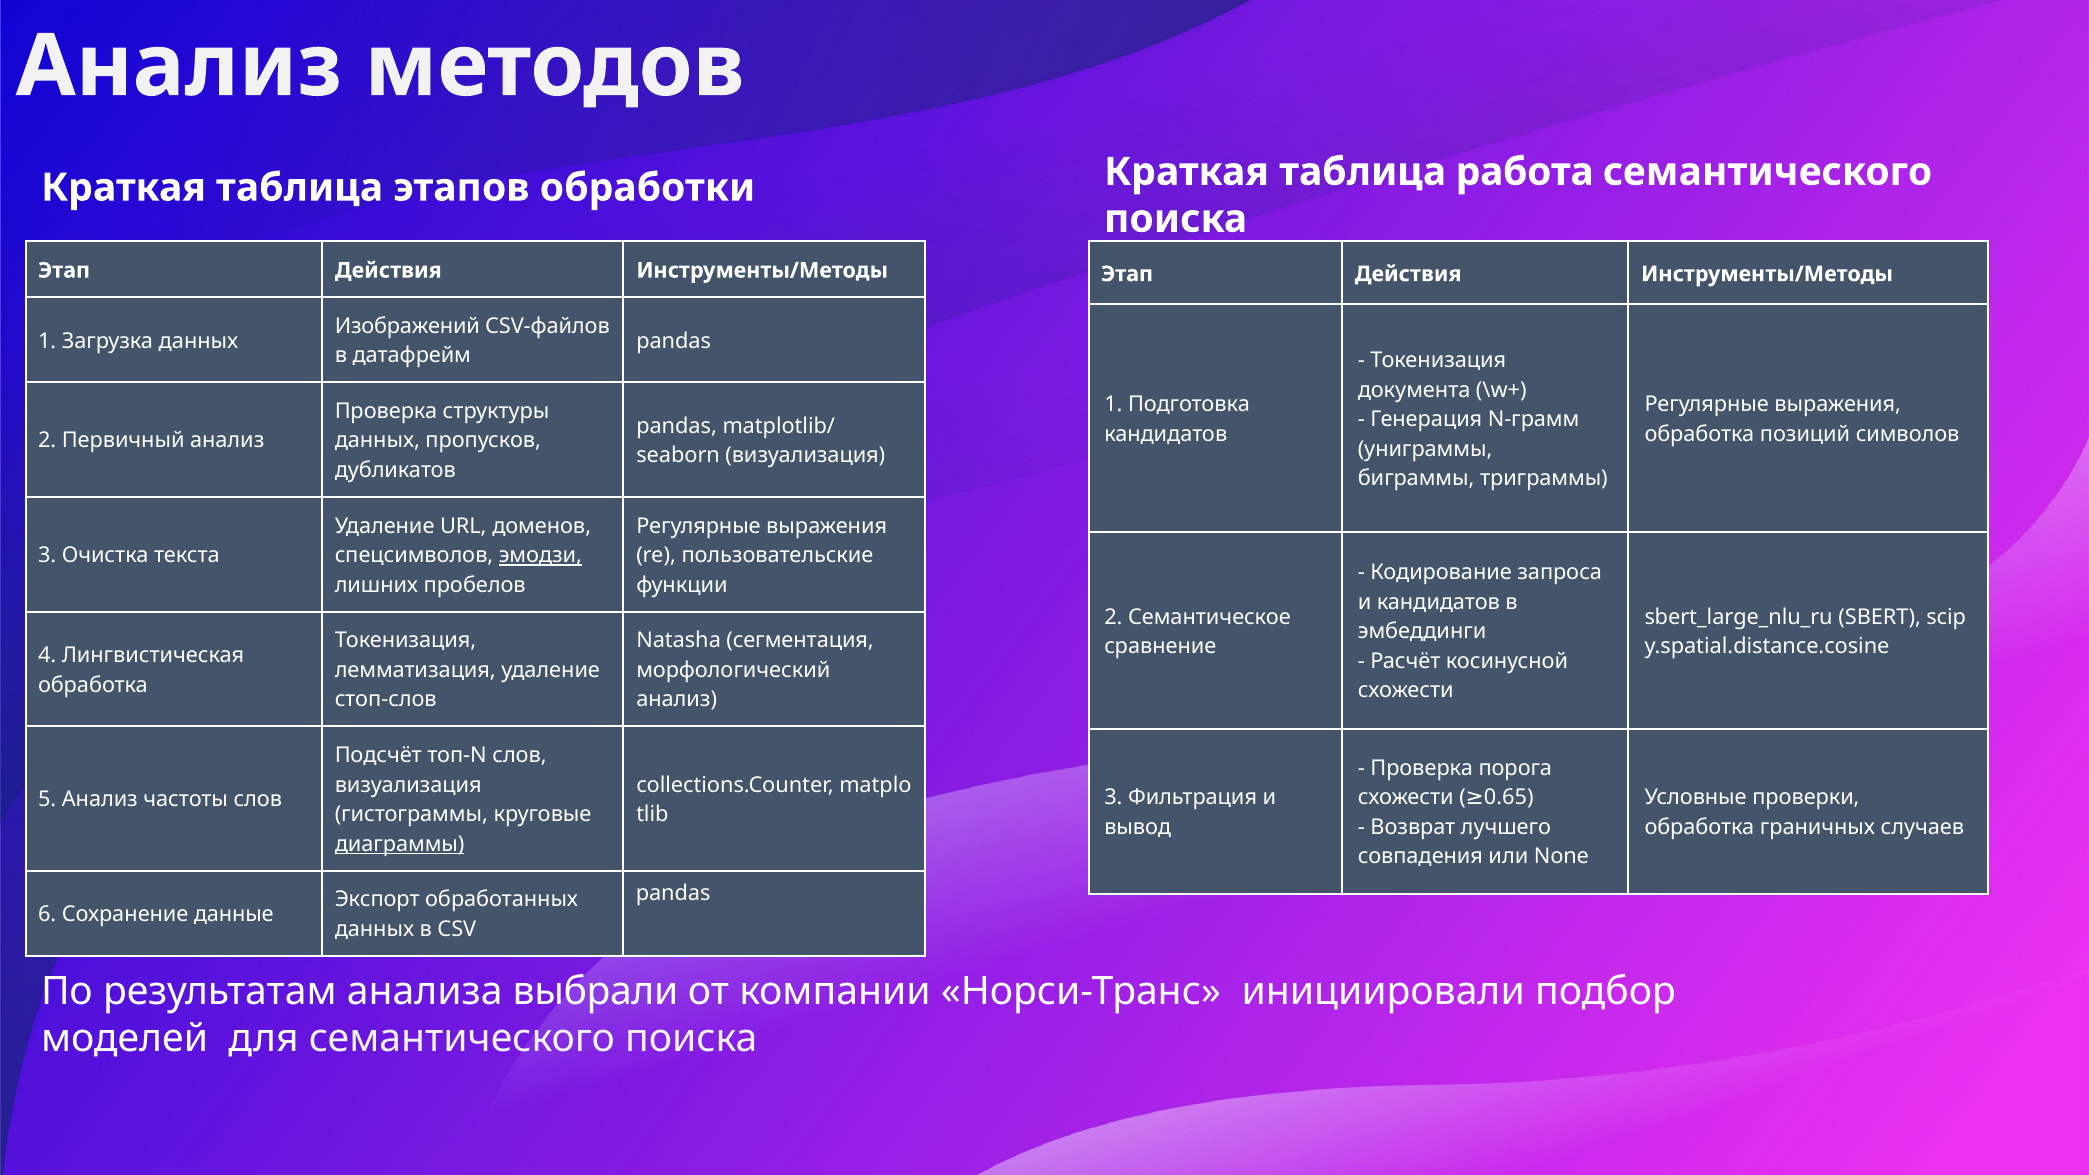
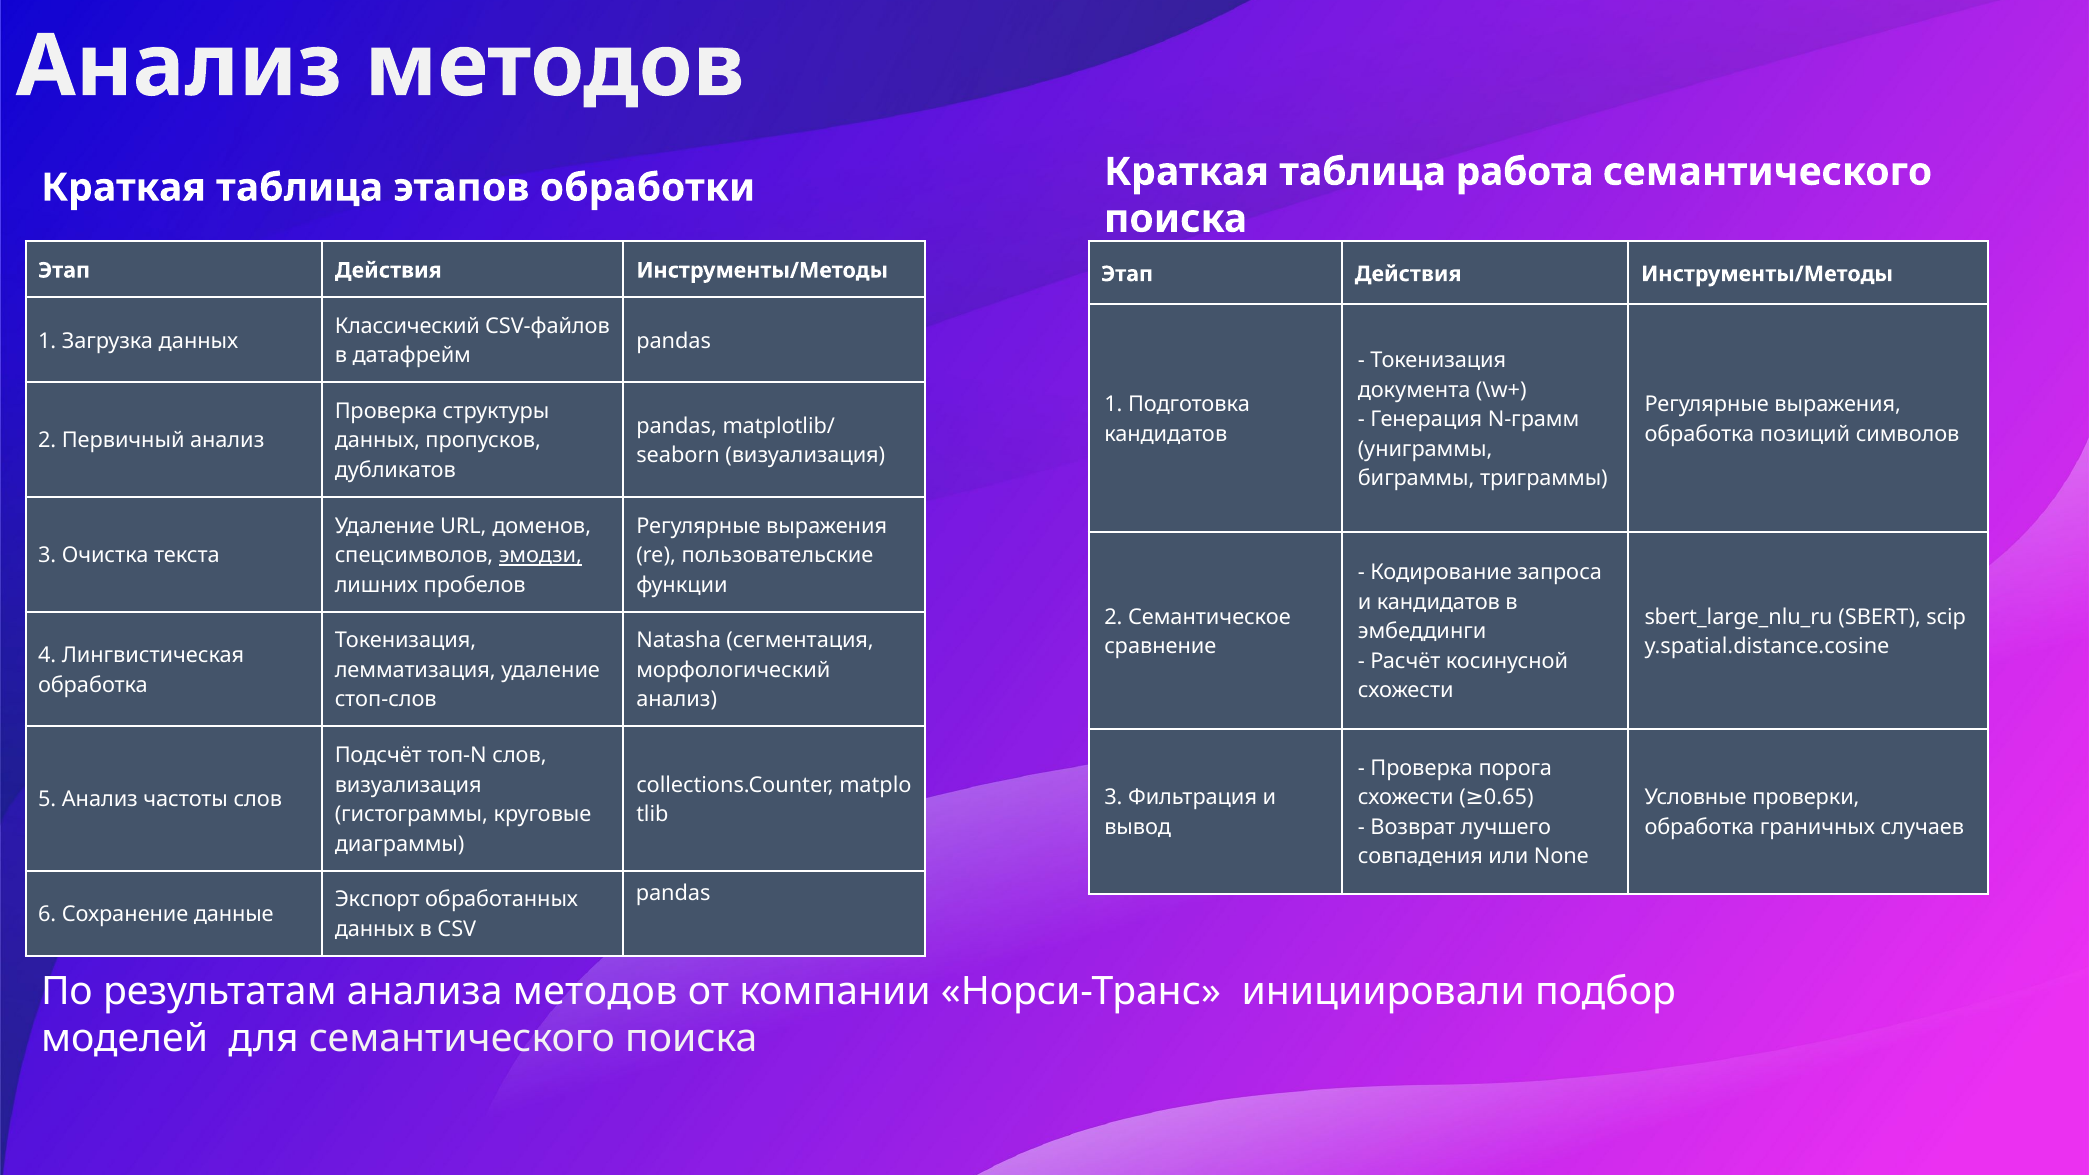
Изображений: Изображений -> Классический
диаграммы underline: present -> none
анализа выбрали: выбрали -> методов
